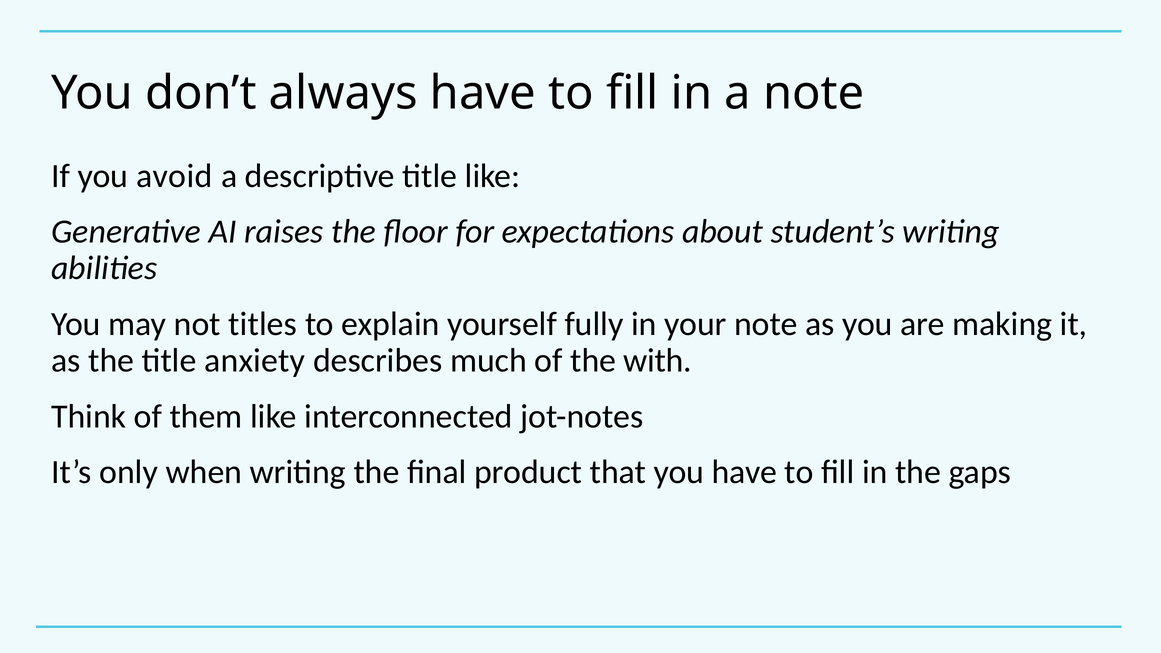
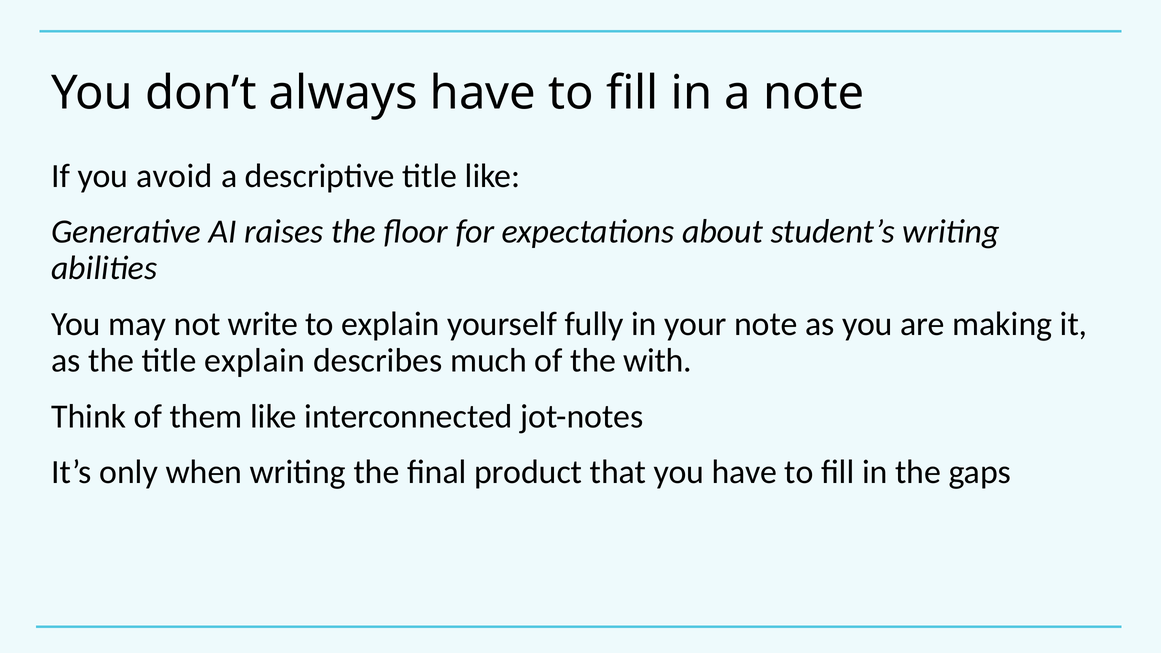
titles: titles -> write
title anxiety: anxiety -> explain
